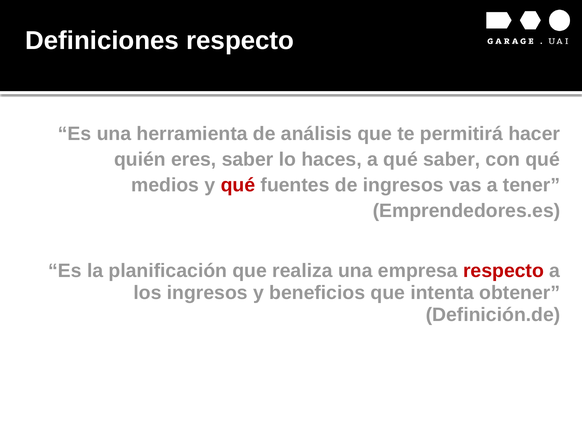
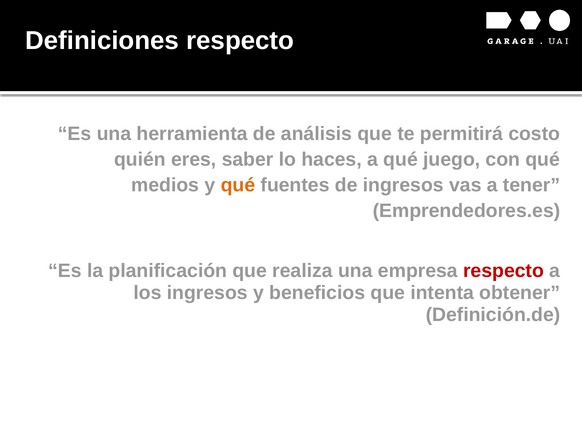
hacer: hacer -> costo
qué saber: saber -> juego
qué at (238, 185) colour: red -> orange
